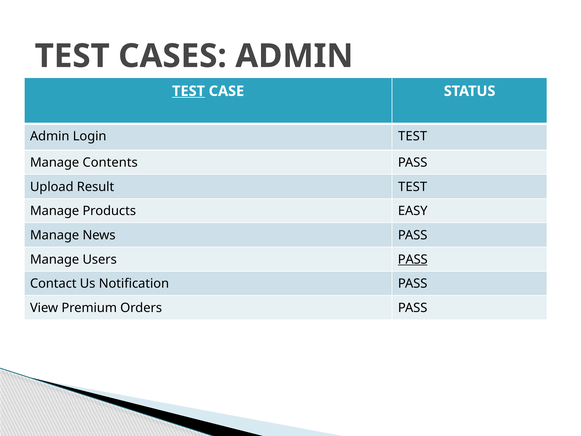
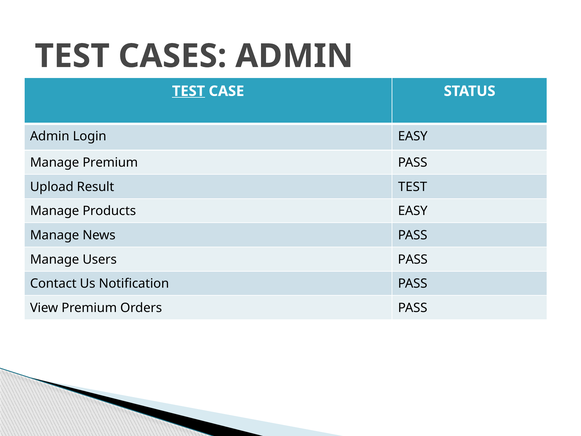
Login TEST: TEST -> EASY
Manage Contents: Contents -> Premium
PASS at (413, 259) underline: present -> none
